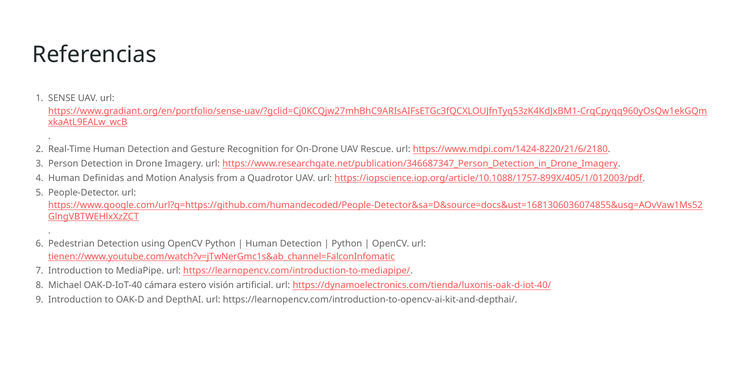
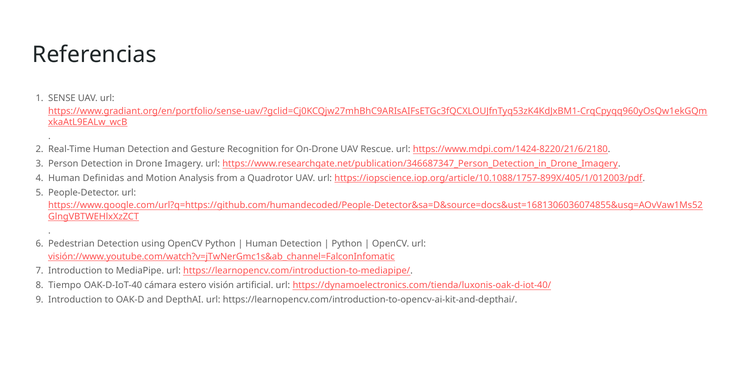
tienen://www.youtube.com/watch?v=jTwNerGmc1s&ab_channel=FalconInfomatic: tienen://www.youtube.com/watch?v=jTwNerGmc1s&ab_channel=FalconInfomatic -> visión://www.youtube.com/watch?v=jTwNerGmc1s&ab_channel=FalconInfomatic
Michael: Michael -> Tiempo
